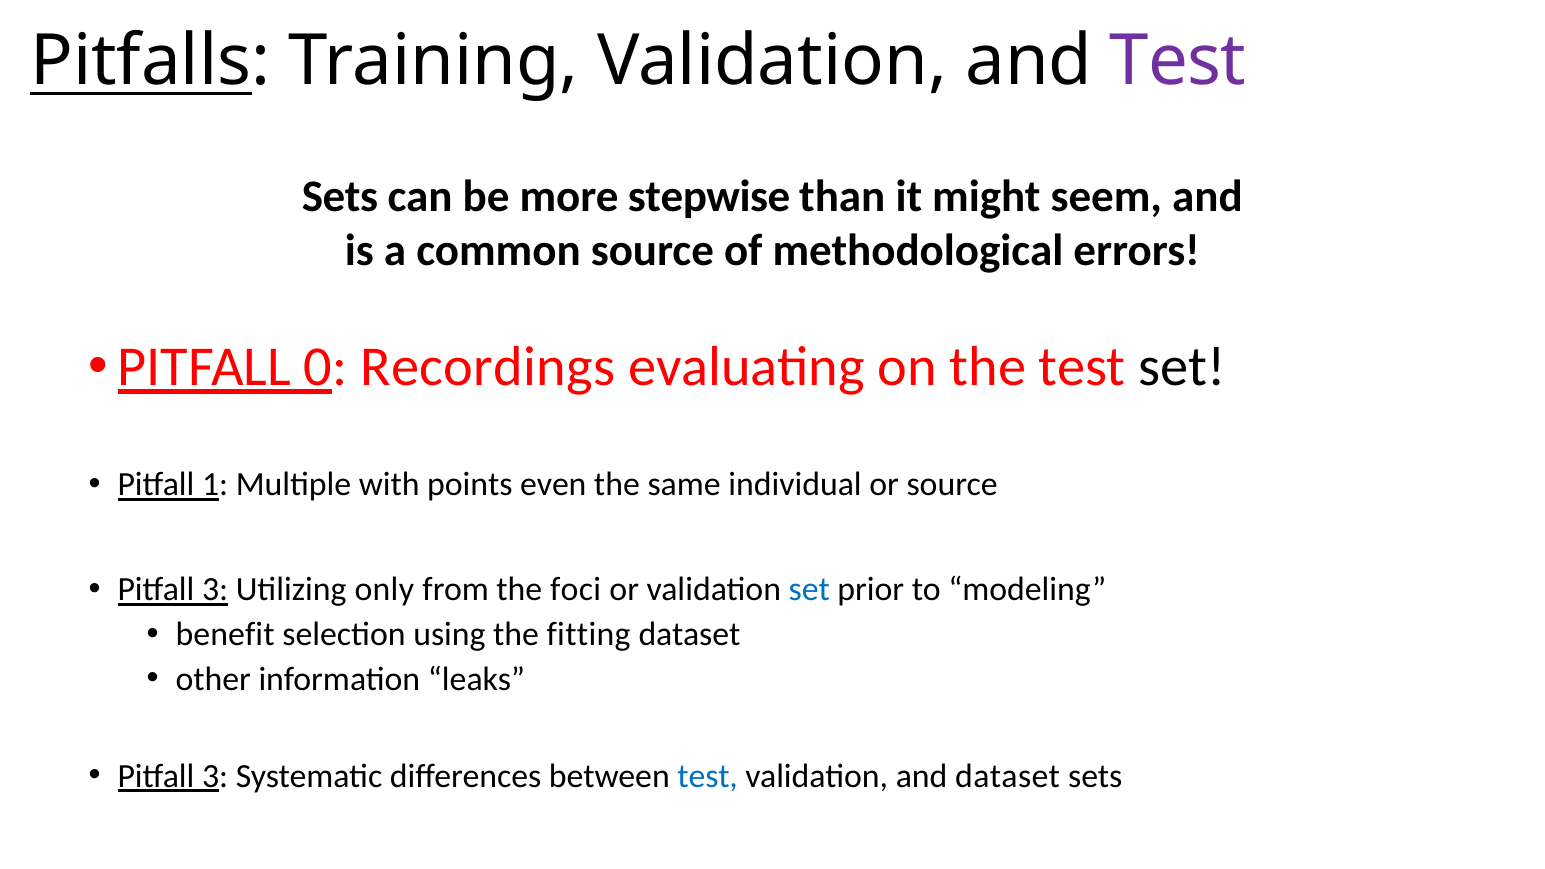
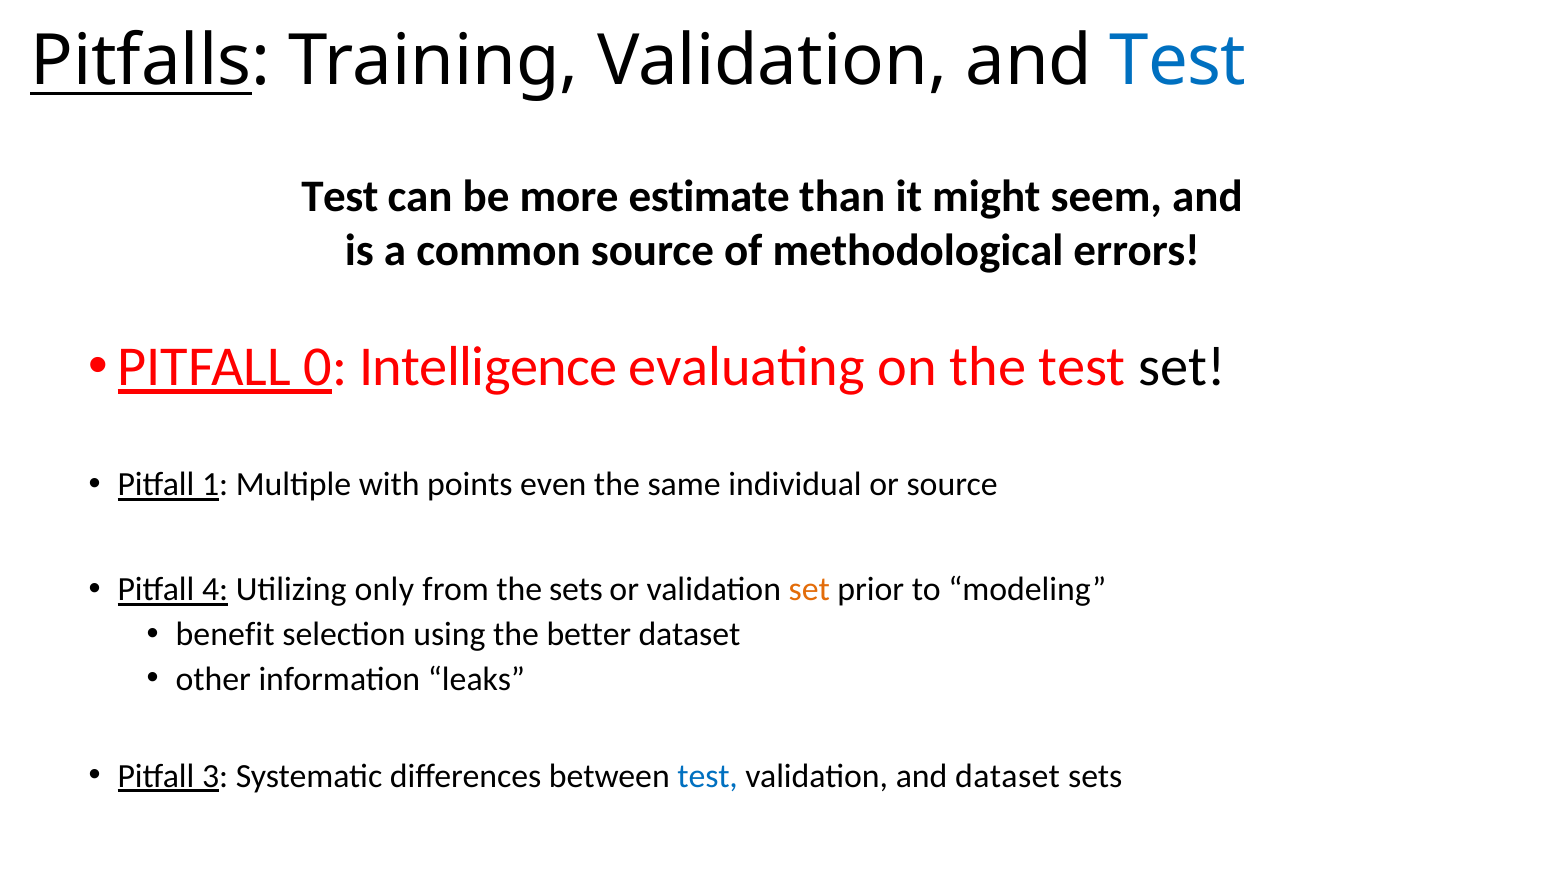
Test at (1178, 61) colour: purple -> blue
Sets at (340, 197): Sets -> Test
stepwise: stepwise -> estimate
Recordings: Recordings -> Intelligence
3 at (215, 590): 3 -> 4
the foci: foci -> sets
set at (809, 590) colour: blue -> orange
fitting: fitting -> better
